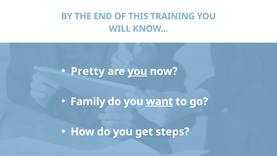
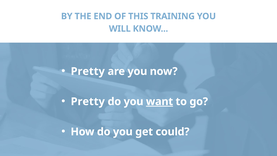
you at (137, 71) underline: present -> none
Family at (88, 101): Family -> Pretty
steps: steps -> could
